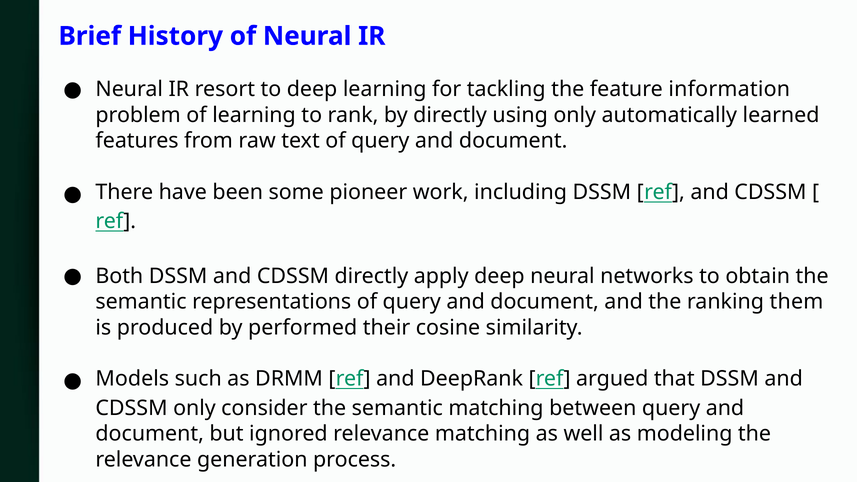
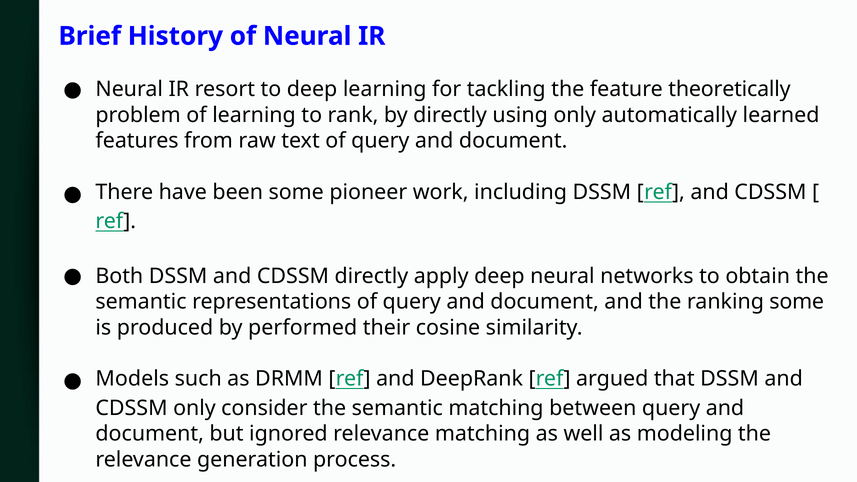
information: information -> theoretically
ranking them: them -> some
